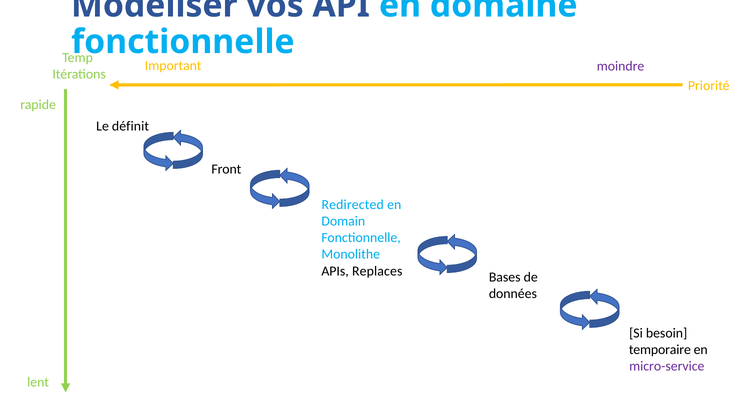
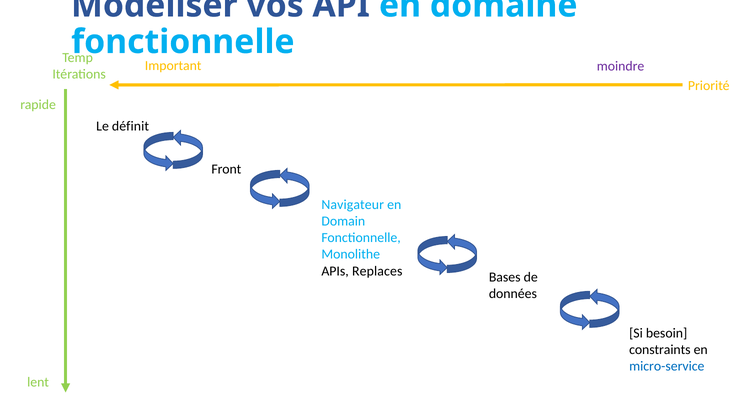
Redirected: Redirected -> Navigateur
temporaire: temporaire -> constraints
micro-service colour: purple -> blue
